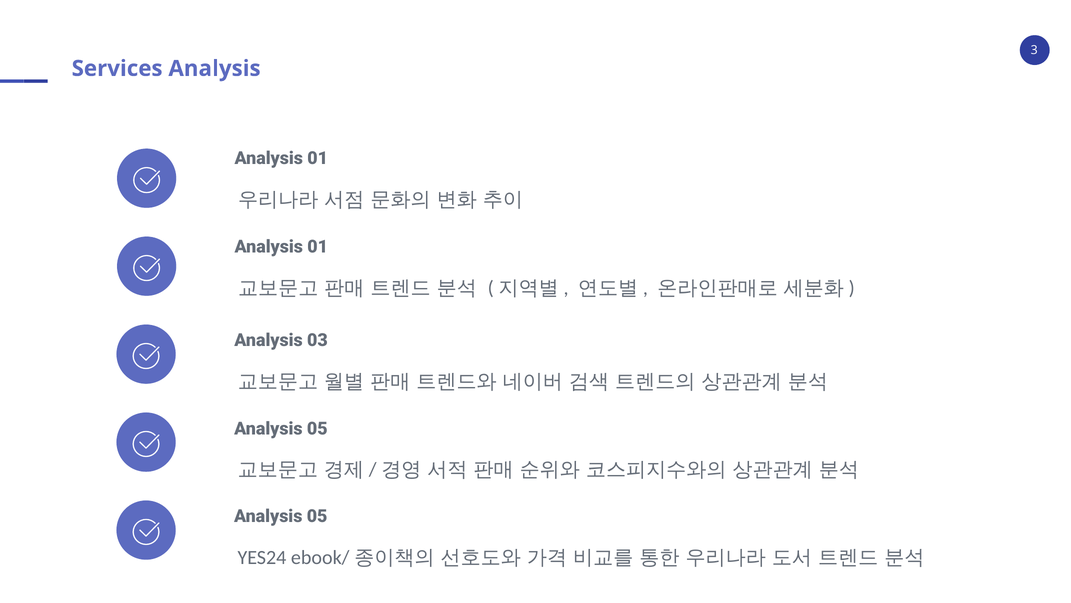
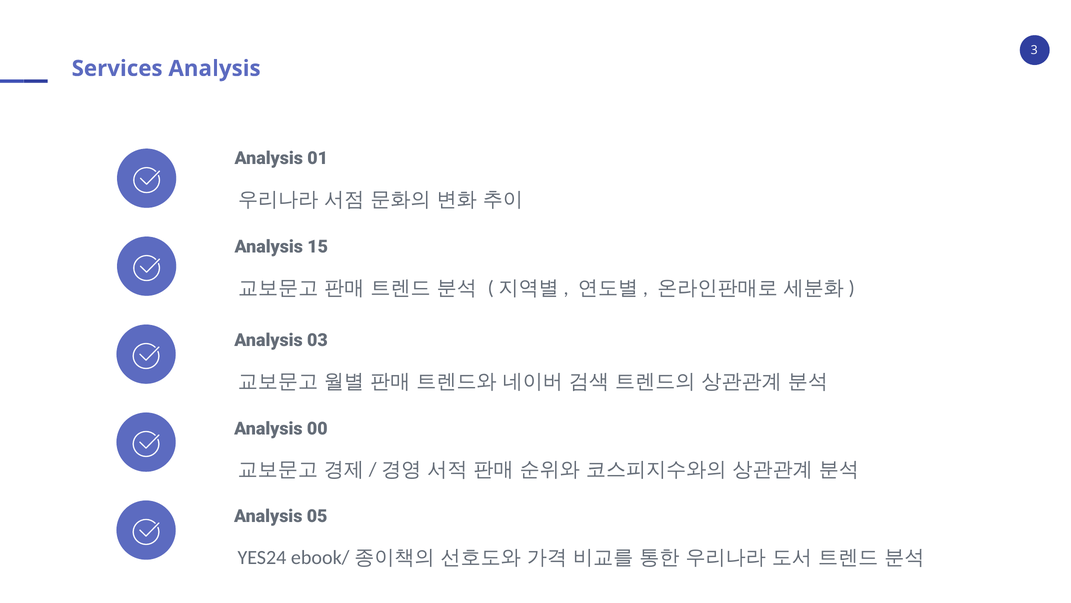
01 at (318, 247): 01 -> 15
05 at (317, 428): 05 -> 00
